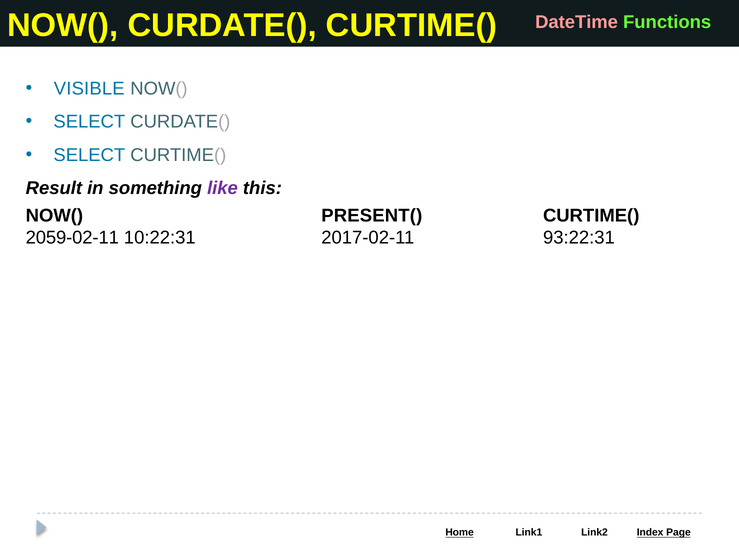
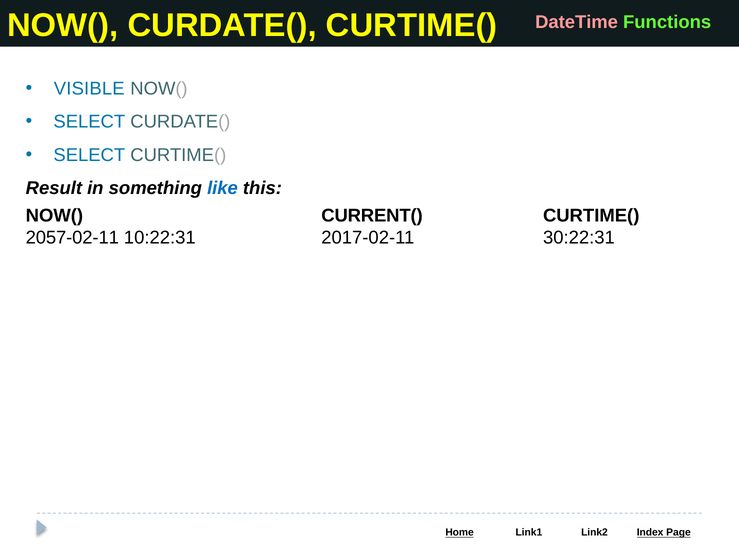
like colour: purple -> blue
PRESENT(: PRESENT( -> CURRENT(
2059-02-11: 2059-02-11 -> 2057-02-11
93:22:31: 93:22:31 -> 30:22:31
